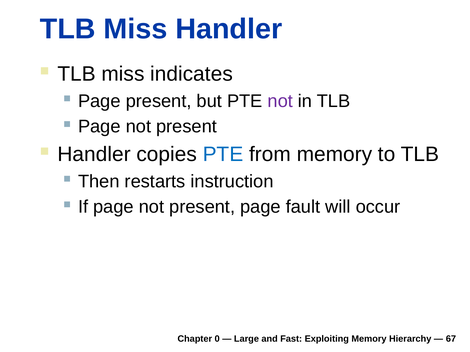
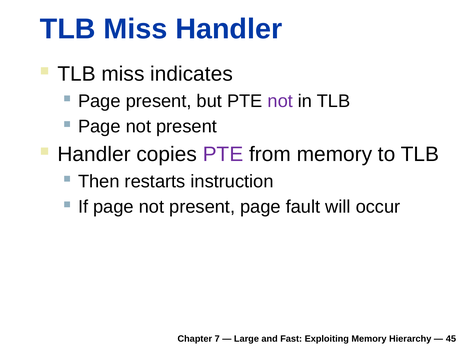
PTE at (223, 155) colour: blue -> purple
0: 0 -> 7
67: 67 -> 45
